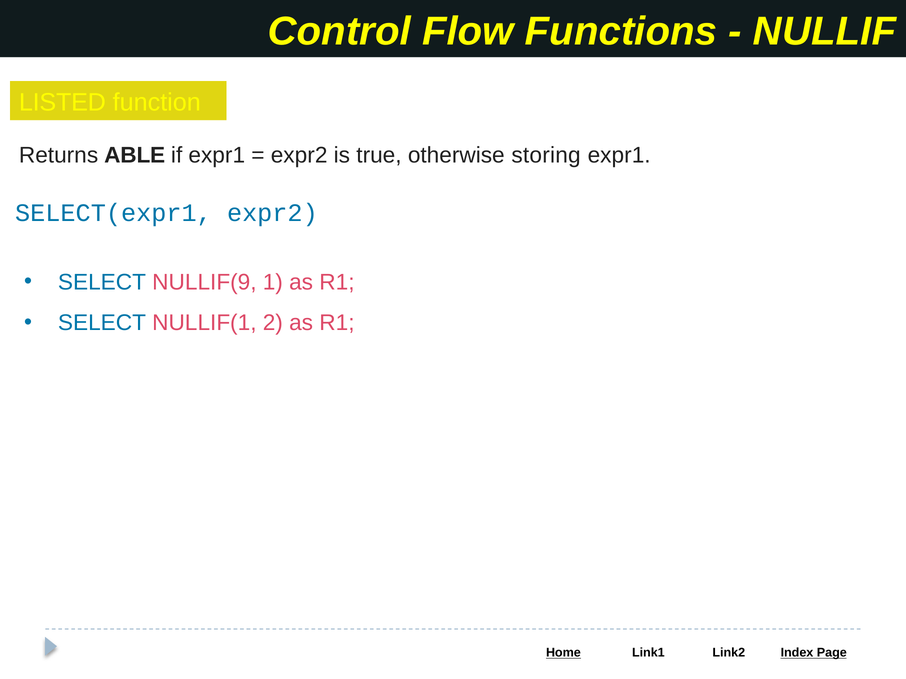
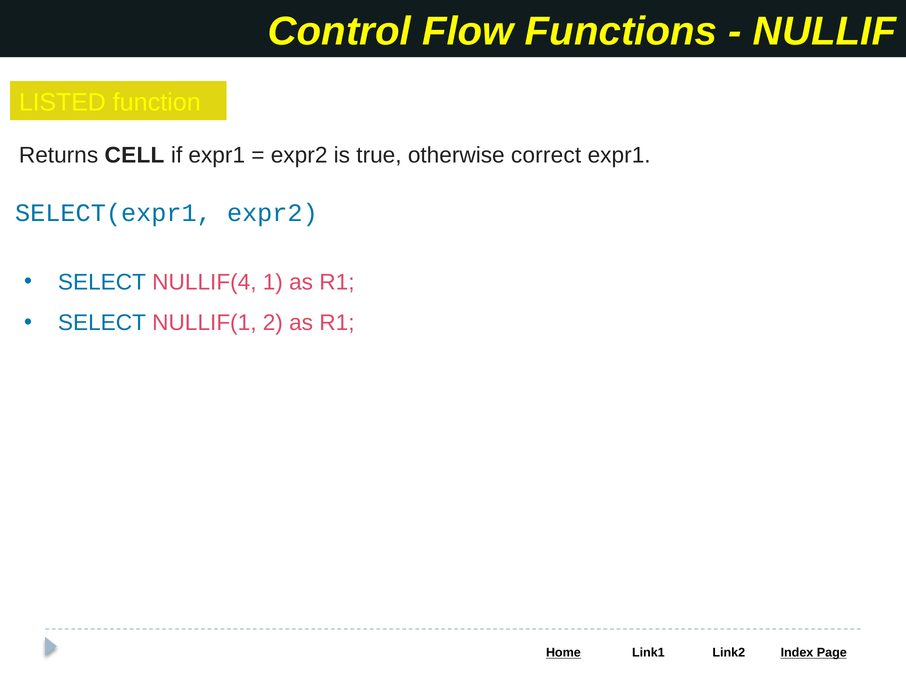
ABLE: ABLE -> CELL
storing: storing -> correct
NULLIF(9: NULLIF(9 -> NULLIF(4
